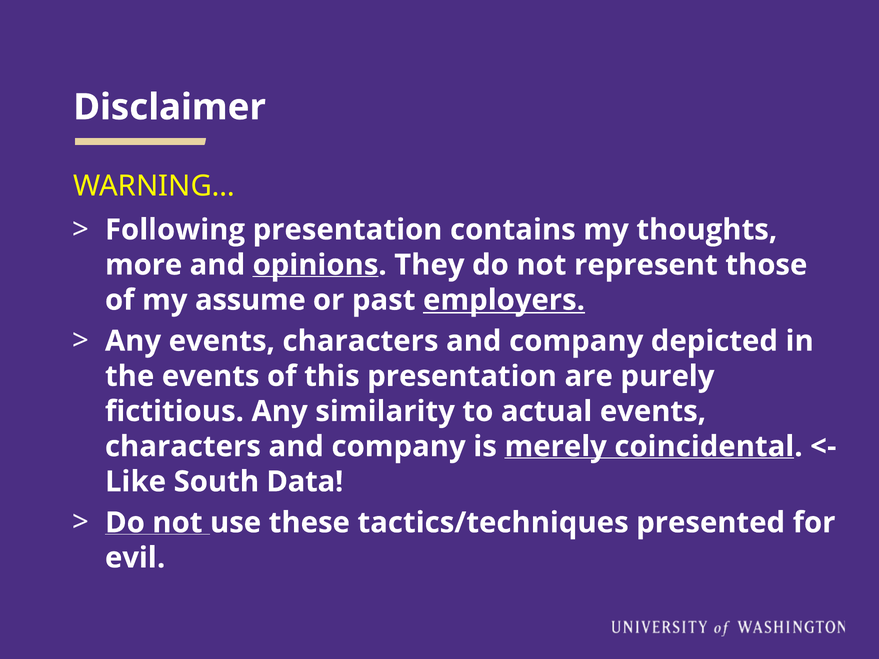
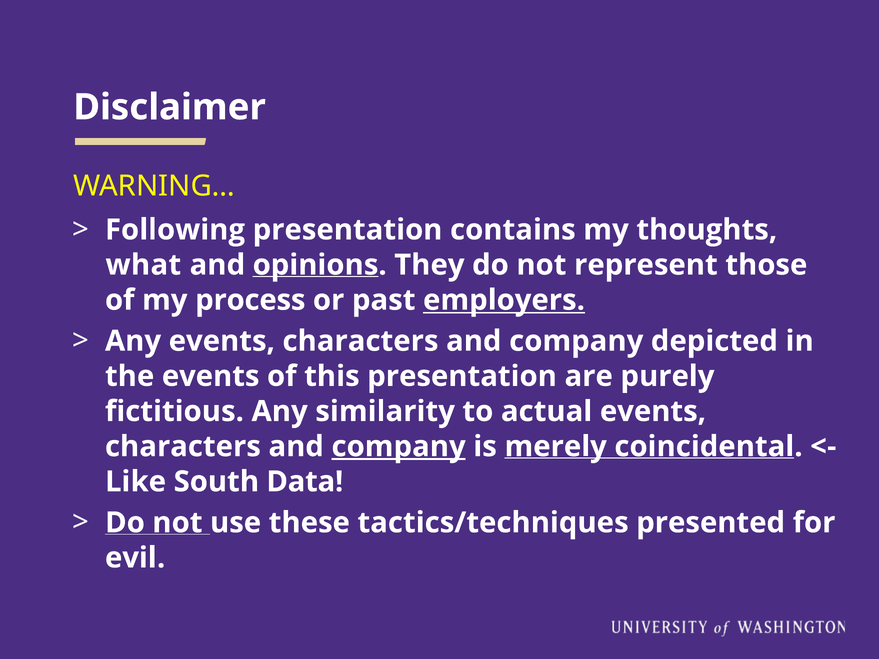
more: more -> what
assume: assume -> process
company at (399, 447) underline: none -> present
